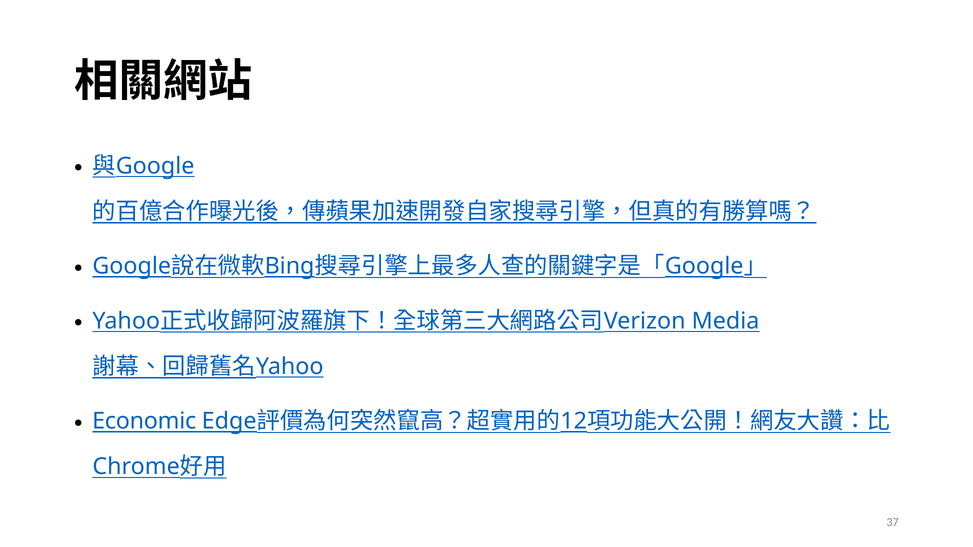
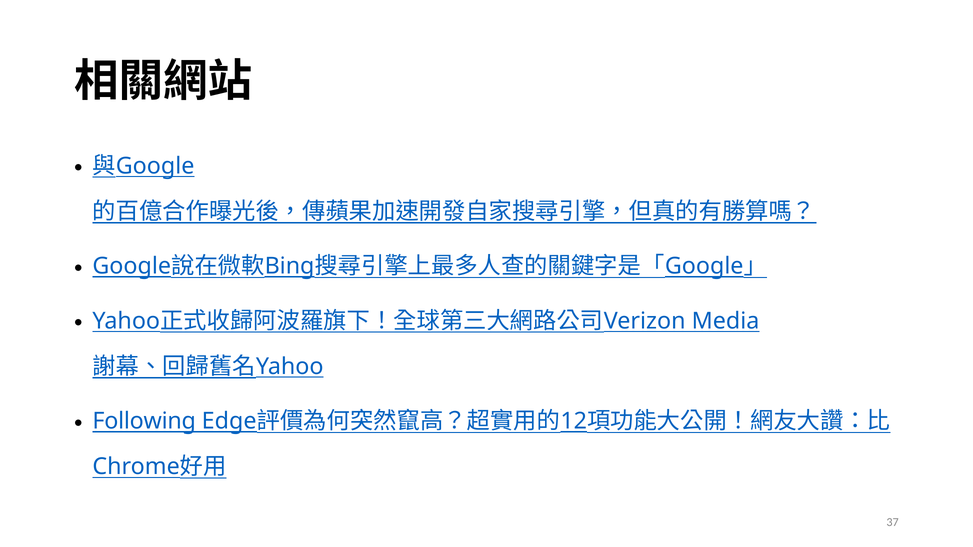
Economic: Economic -> Following
